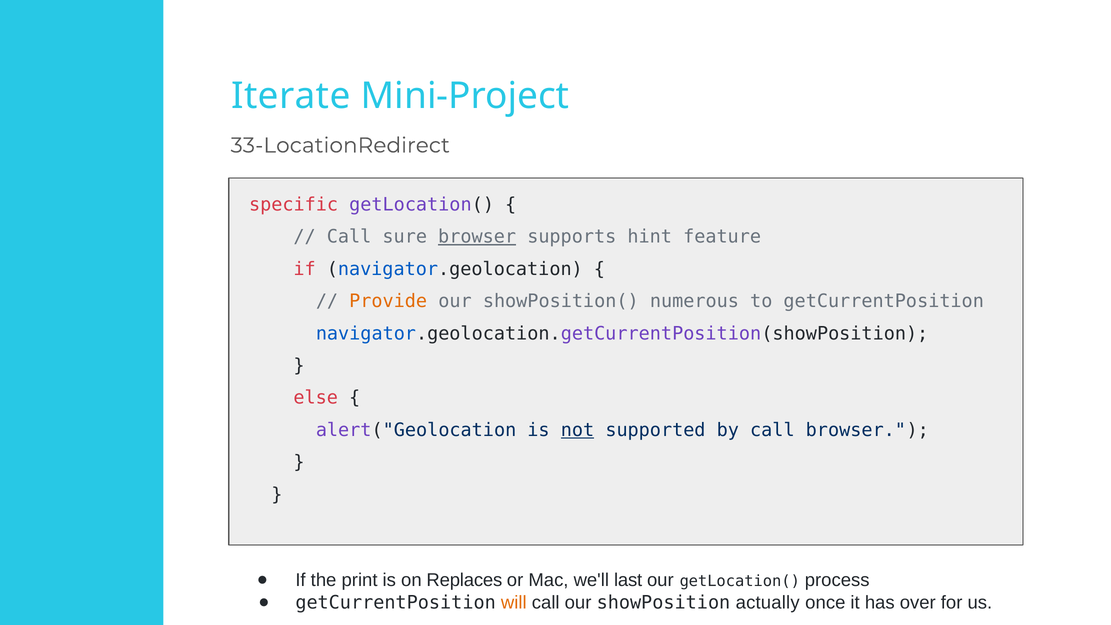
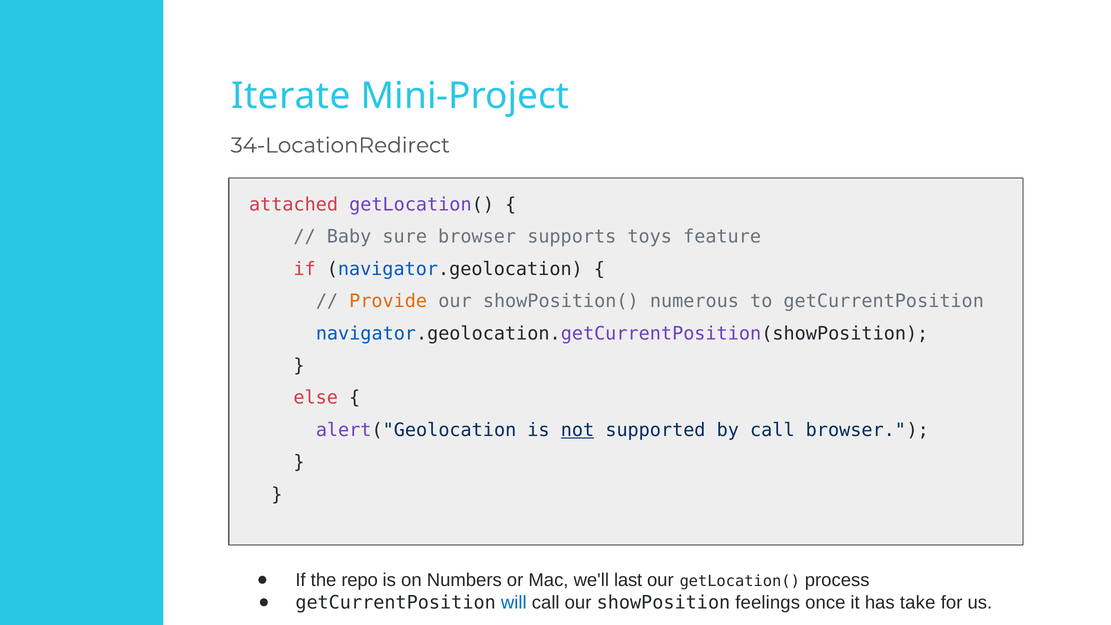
33-LocationRedirect: 33-LocationRedirect -> 34-LocationRedirect
specific: specific -> attached
Call at (349, 237): Call -> Baby
browser at (477, 237) underline: present -> none
hint: hint -> toys
print: print -> repo
Replaces: Replaces -> Numbers
will colour: orange -> blue
actually: actually -> feelings
over: over -> take
